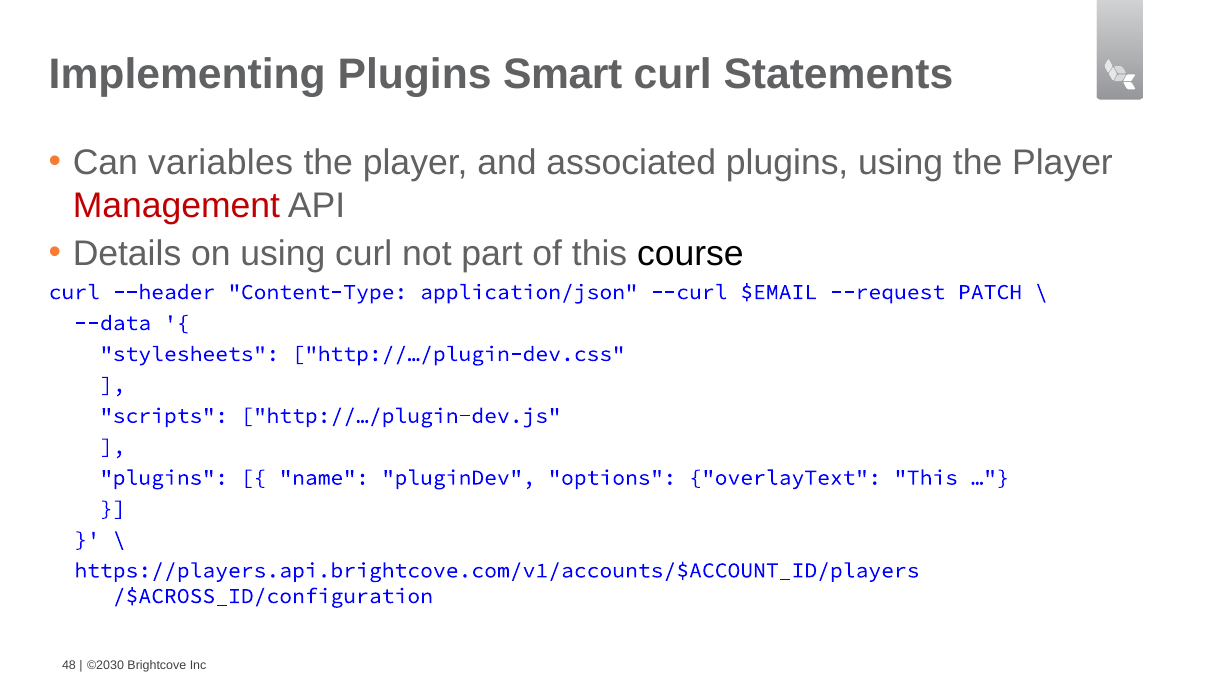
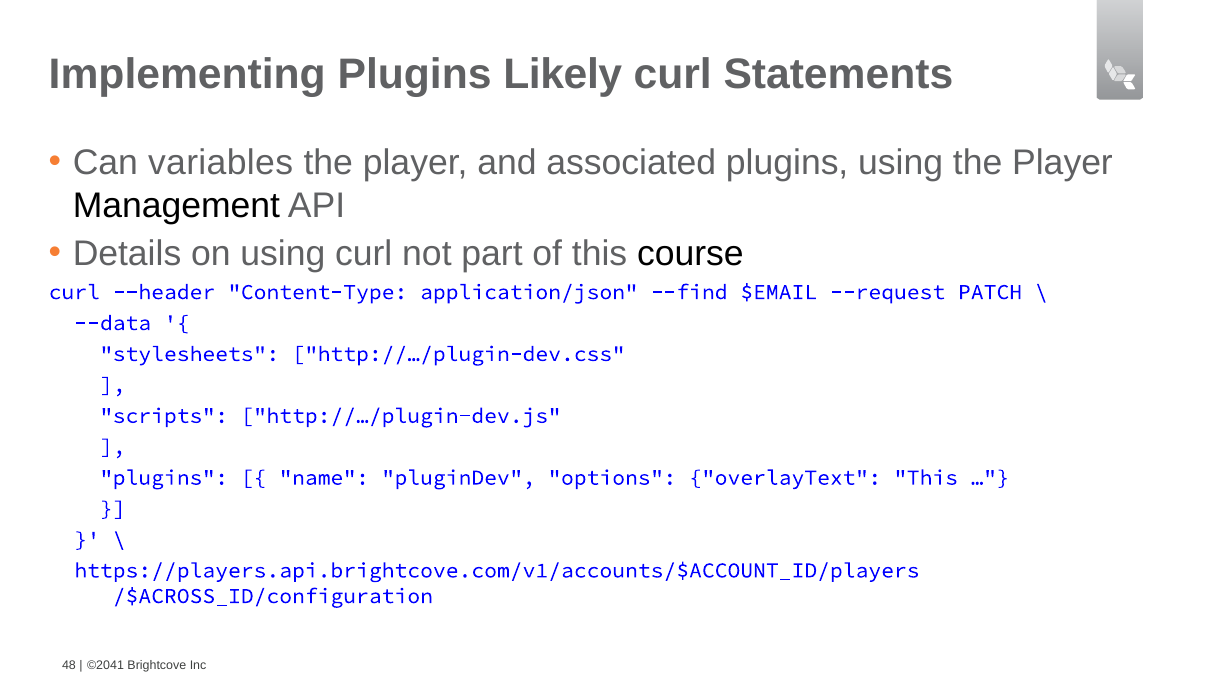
Smart: Smart -> Likely
Management colour: red -> black
--curl: --curl -> --find
©2030: ©2030 -> ©2041
